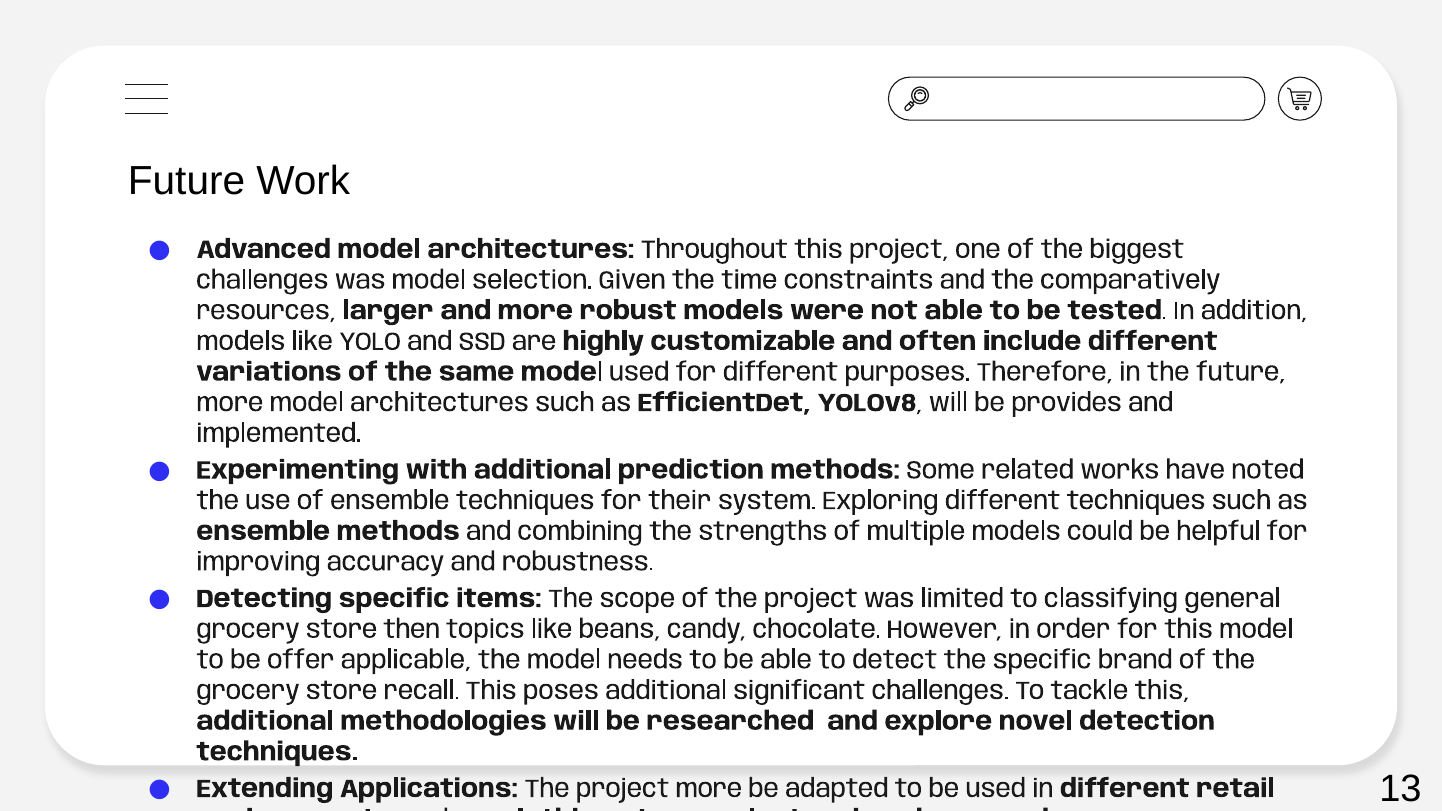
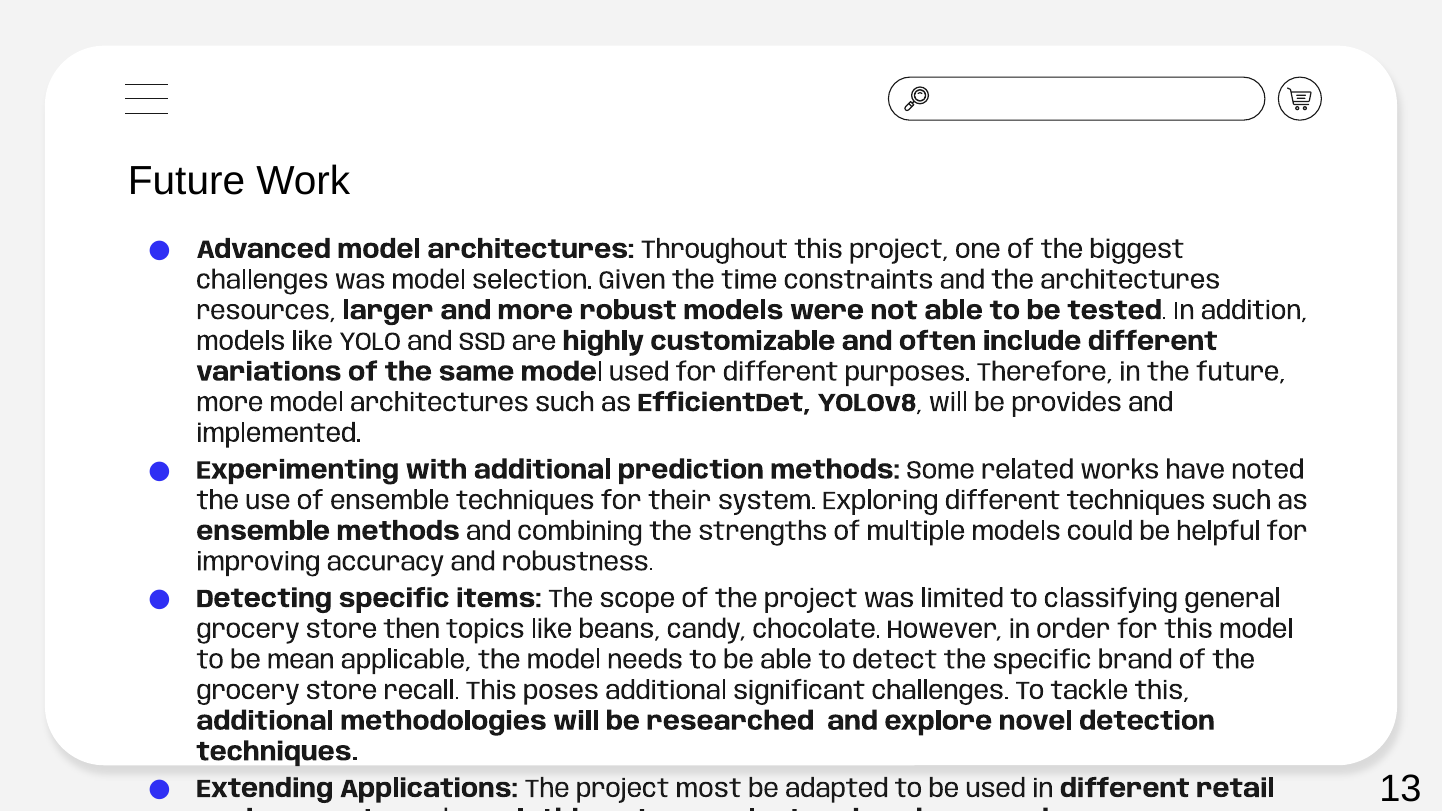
the comparatively: comparatively -> architectures
offer: offer -> mean
project more: more -> most
